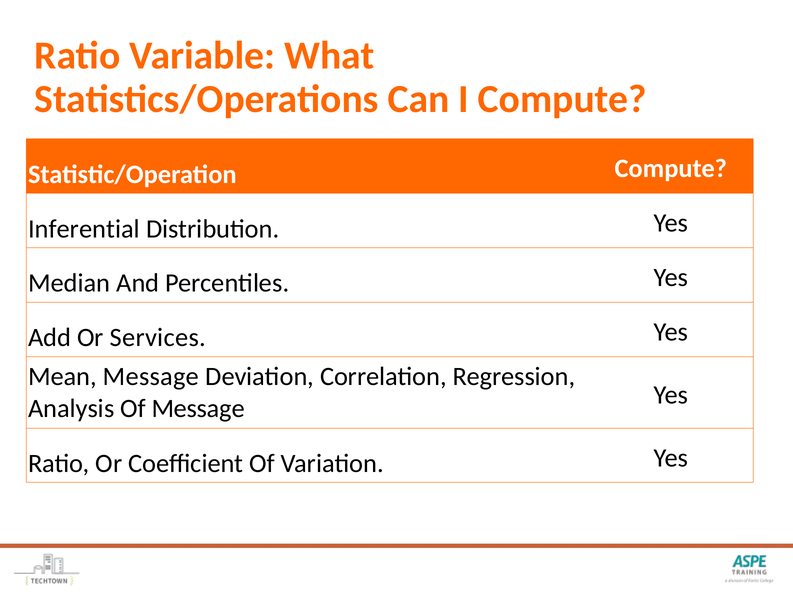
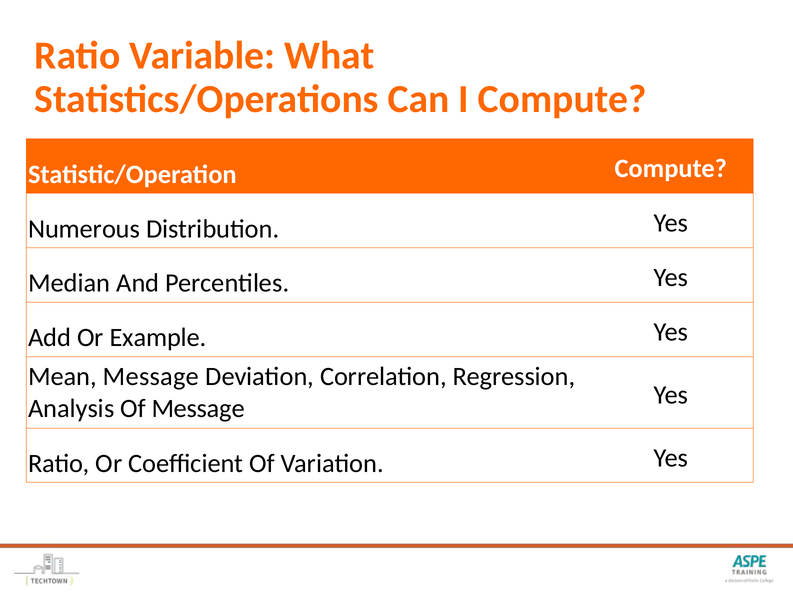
Inferential: Inferential -> Numerous
Services: Services -> Example
